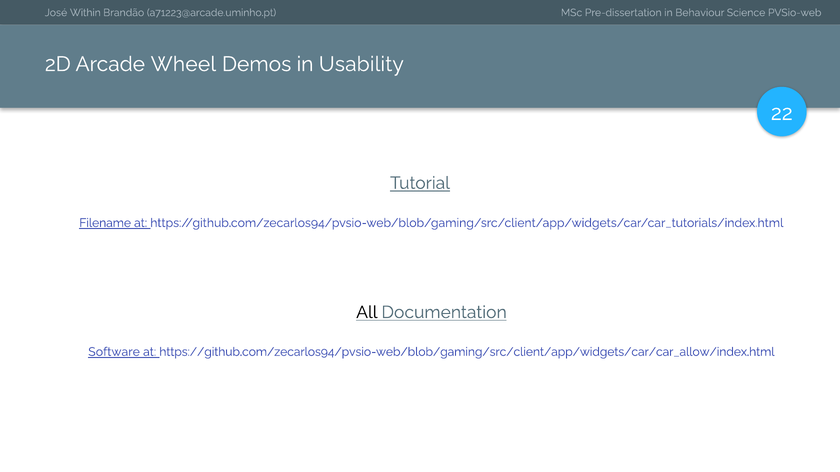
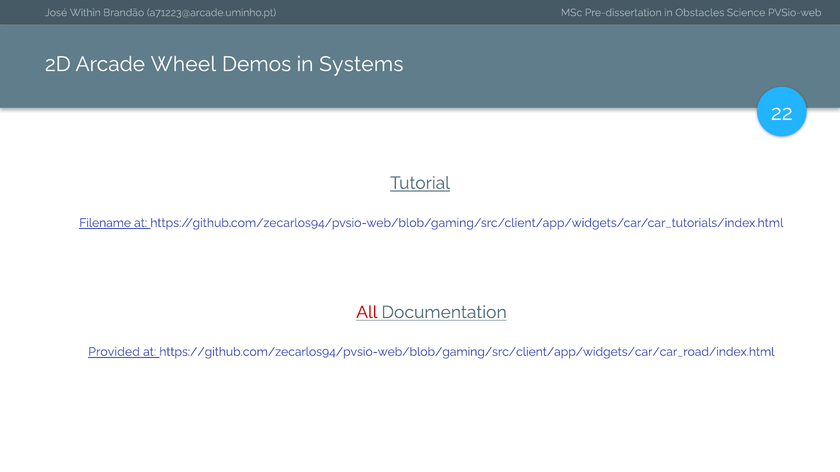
Behaviour: Behaviour -> Obstacles
Usability: Usability -> Systems
All colour: black -> red
Software: Software -> Provided
https://github.com/zecarlos94/pvsio-web/blob/gaming/src/client/app/widgets/car/car_allow/index.html: https://github.com/zecarlos94/pvsio-web/blob/gaming/src/client/app/widgets/car/car_allow/index.html -> https://github.com/zecarlos94/pvsio-web/blob/gaming/src/client/app/widgets/car/car_road/index.html
